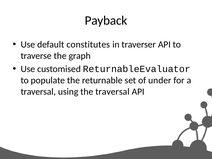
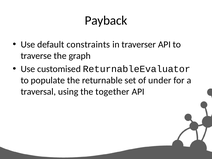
constitutes: constitutes -> constraints
the traversal: traversal -> together
